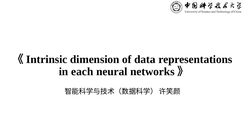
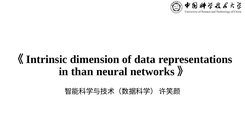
each: each -> than
